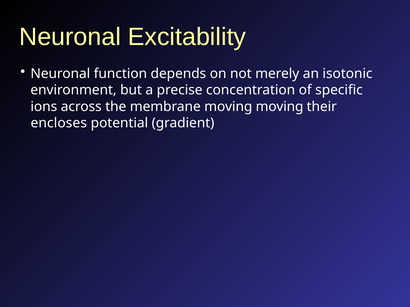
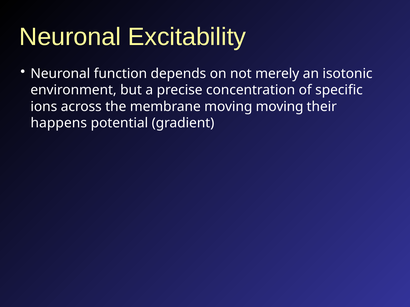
encloses: encloses -> happens
